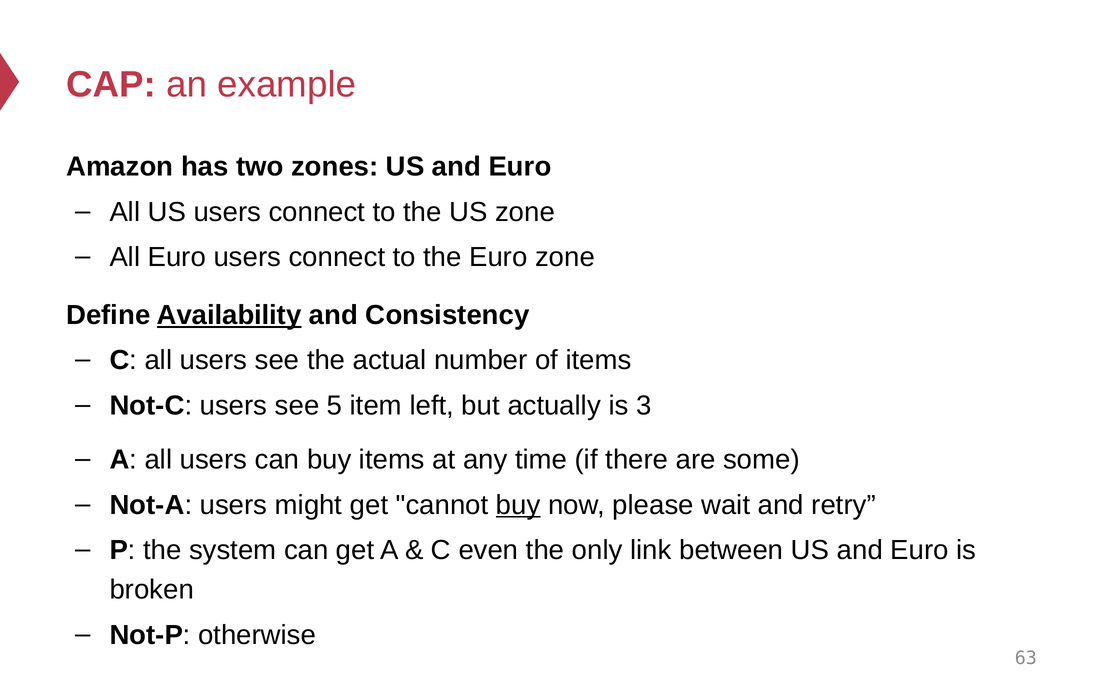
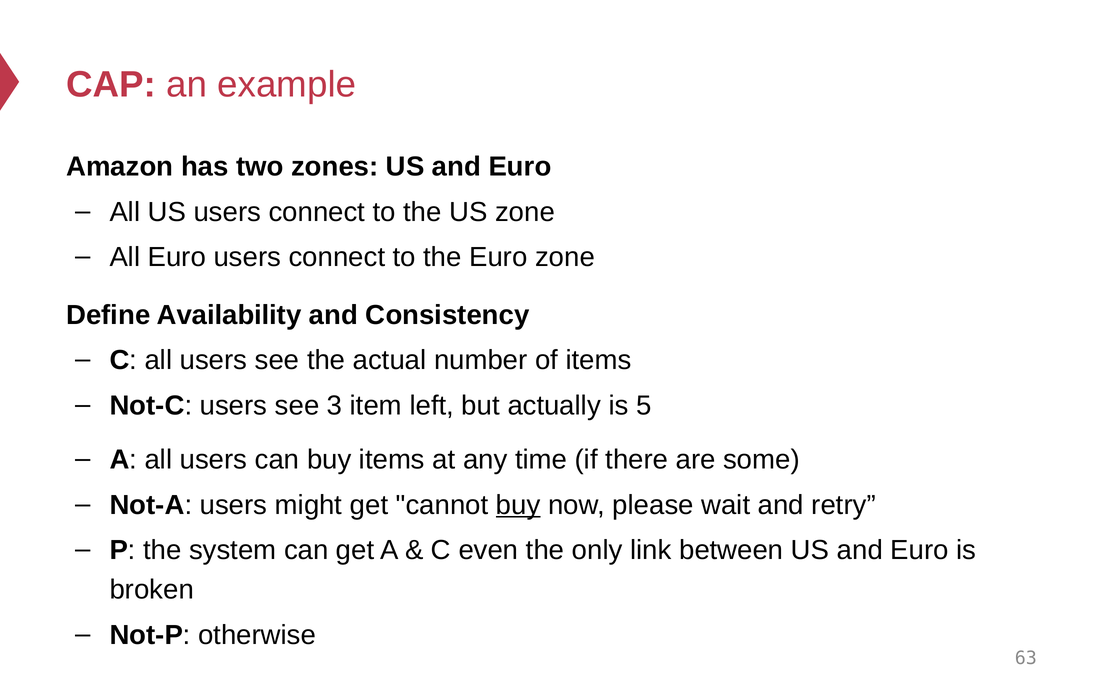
Availability underline: present -> none
5: 5 -> 3
3: 3 -> 5
